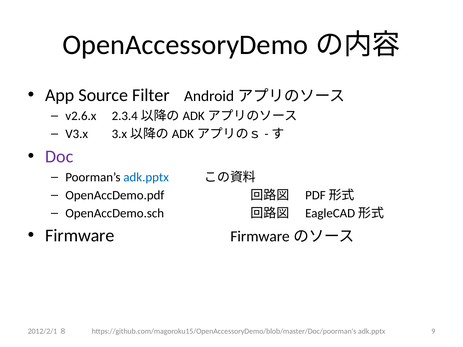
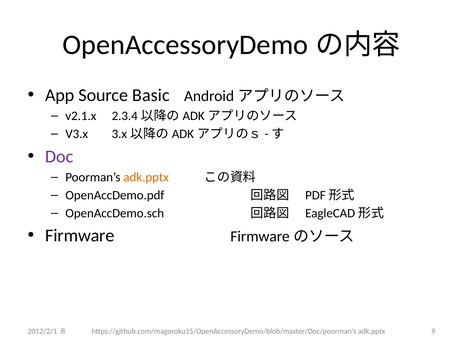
Filter: Filter -> Basic
v2.6.x: v2.6.x -> v2.1.x
adk.pptx at (146, 177) colour: blue -> orange
